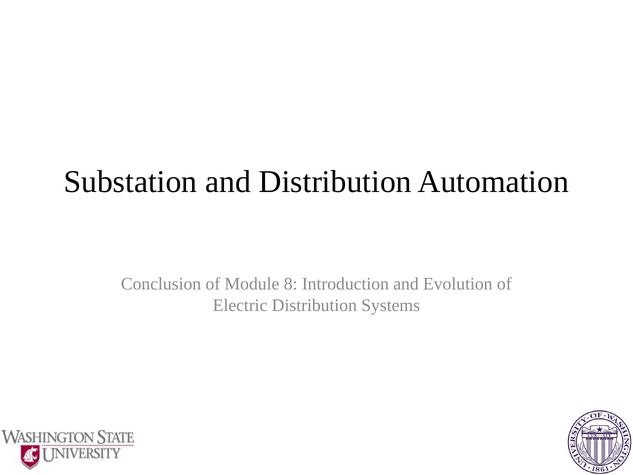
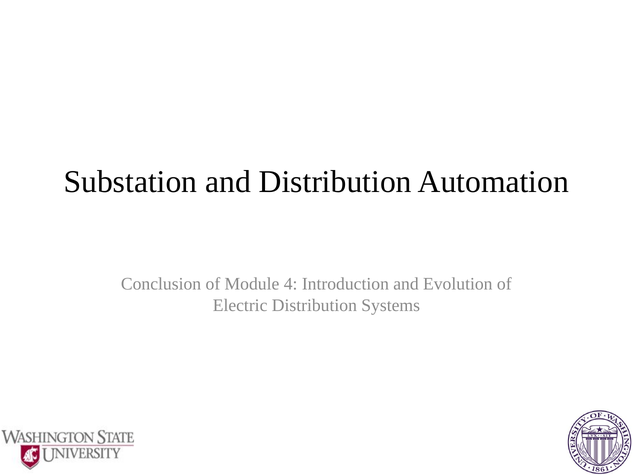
8: 8 -> 4
